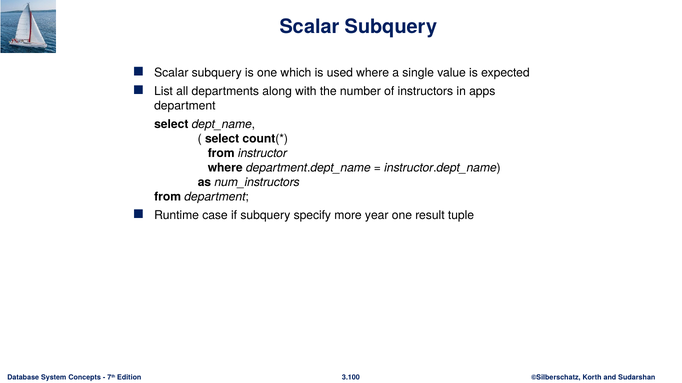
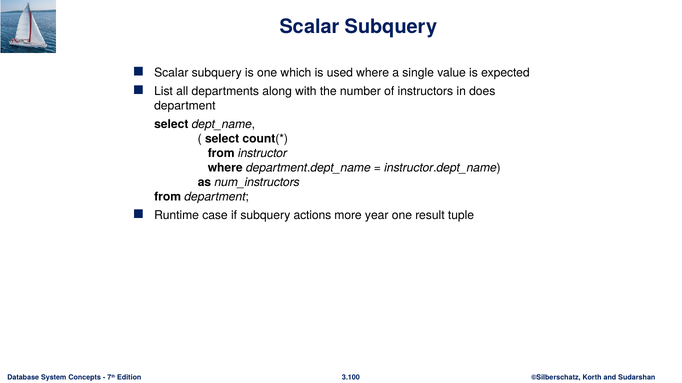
apps: apps -> does
specify: specify -> actions
